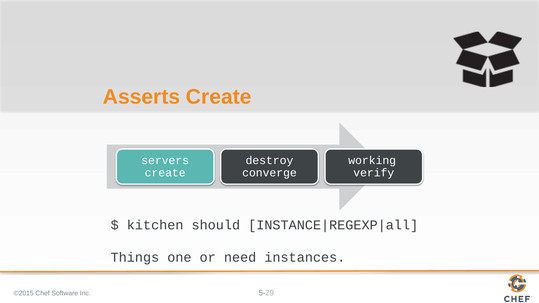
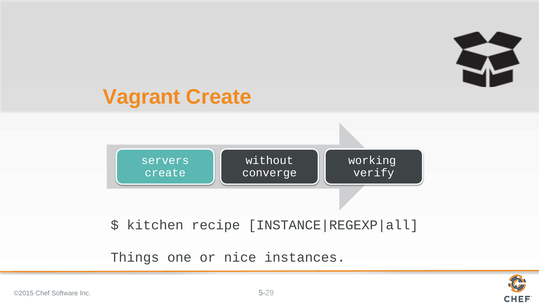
Asserts: Asserts -> Vagrant
destroy: destroy -> without
should: should -> recipe
need: need -> nice
